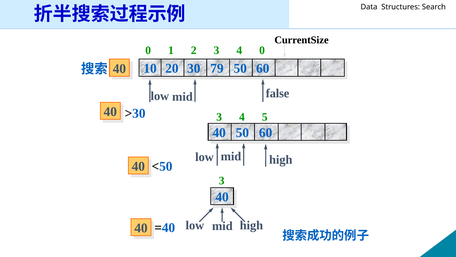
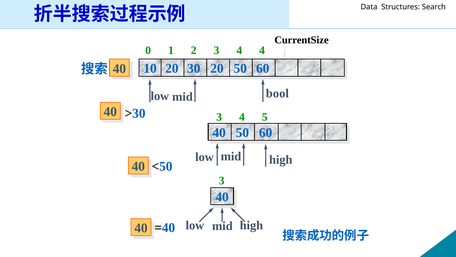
4 0: 0 -> 4
30 79: 79 -> 20
false: false -> bool
